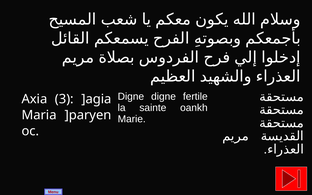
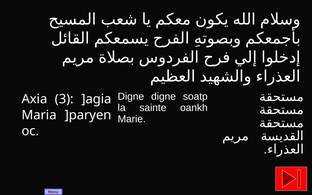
fertile: fertile -> soatp
